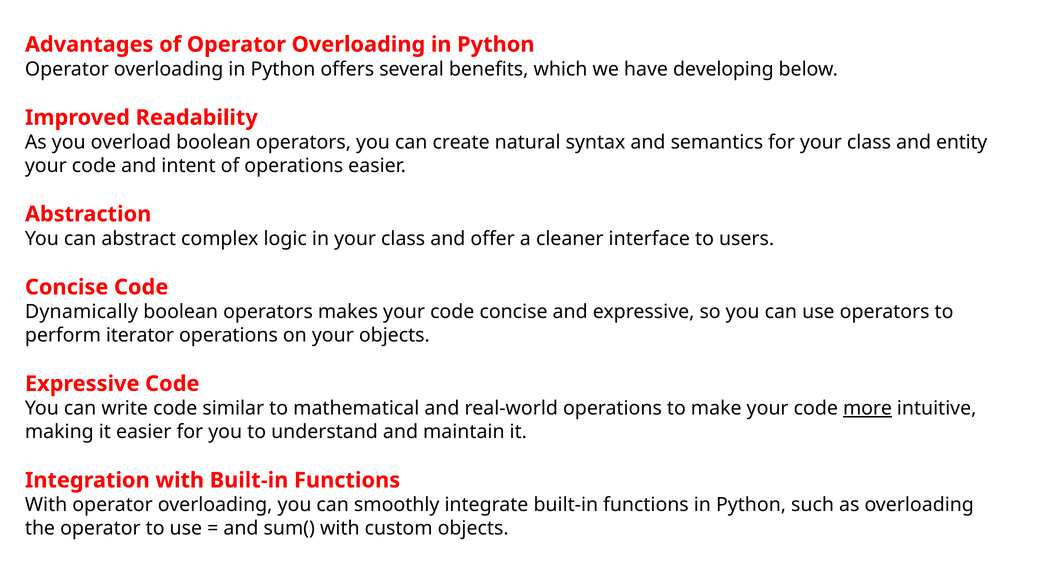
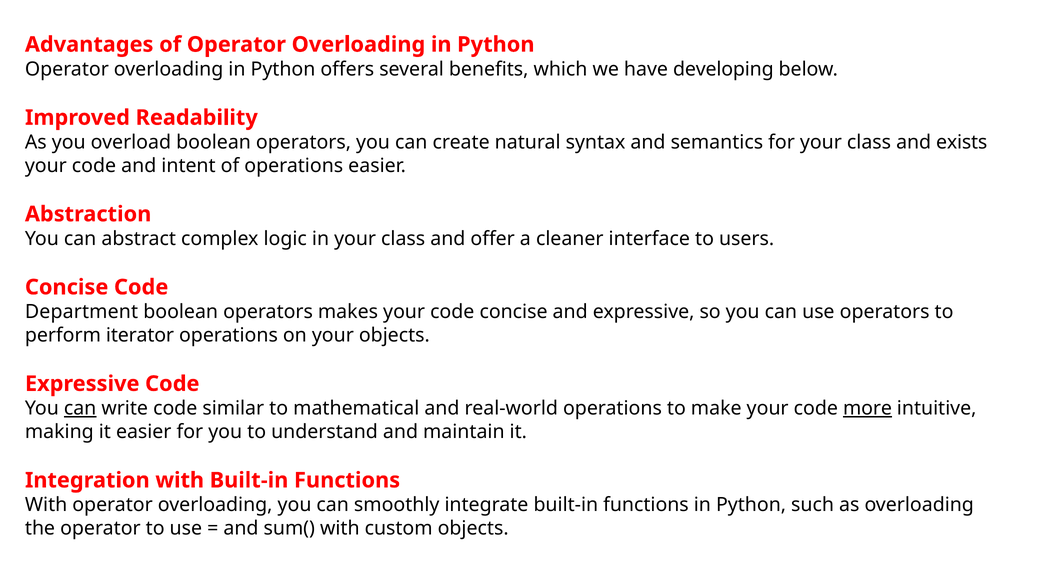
entity: entity -> exists
Dynamically: Dynamically -> Department
can at (80, 408) underline: none -> present
